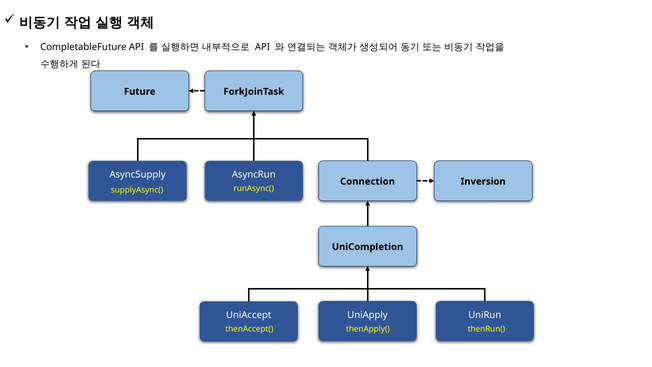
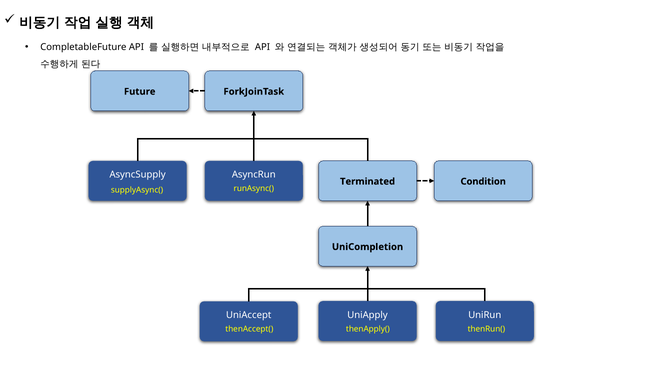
Connection: Connection -> Terminated
Inversion: Inversion -> Condition
